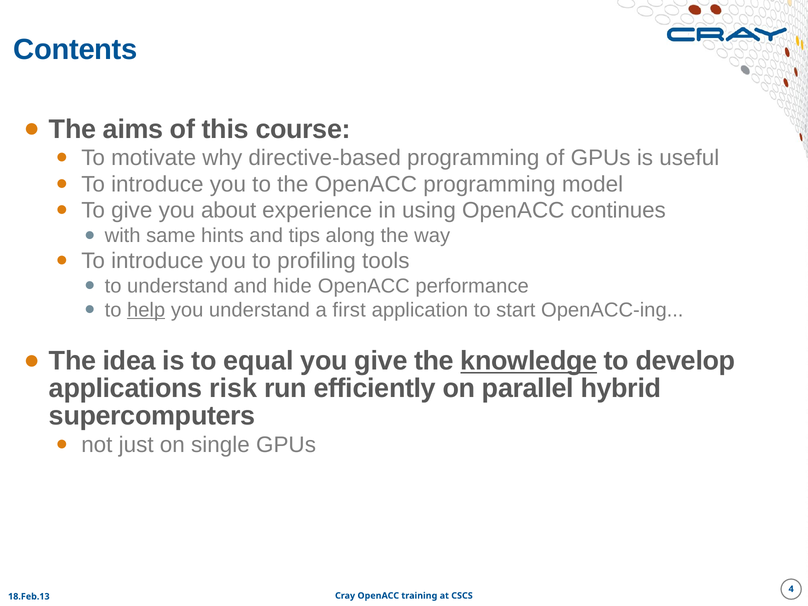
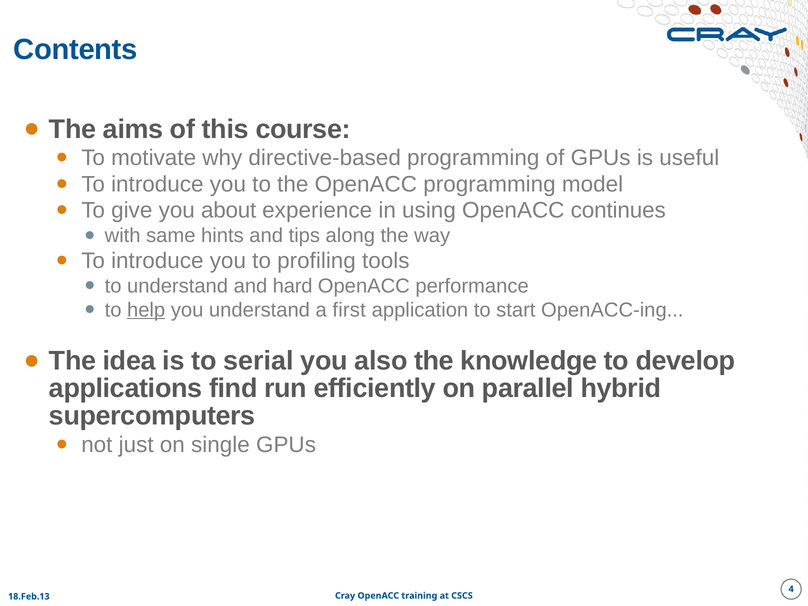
hide: hide -> hard
equal: equal -> serial
you give: give -> also
knowledge underline: present -> none
risk: risk -> find
